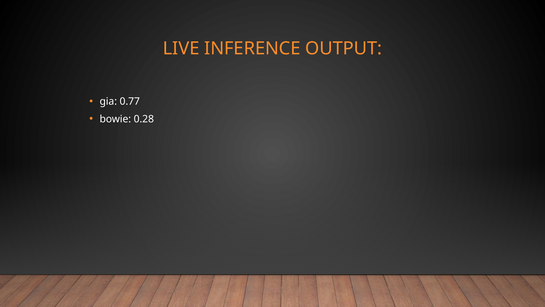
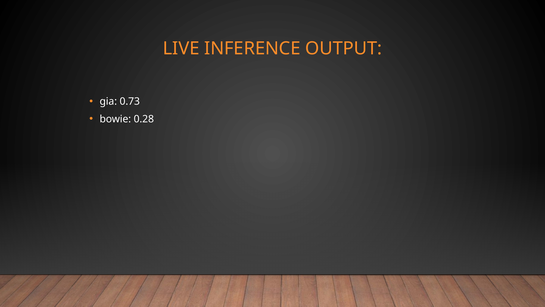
0.77: 0.77 -> 0.73
